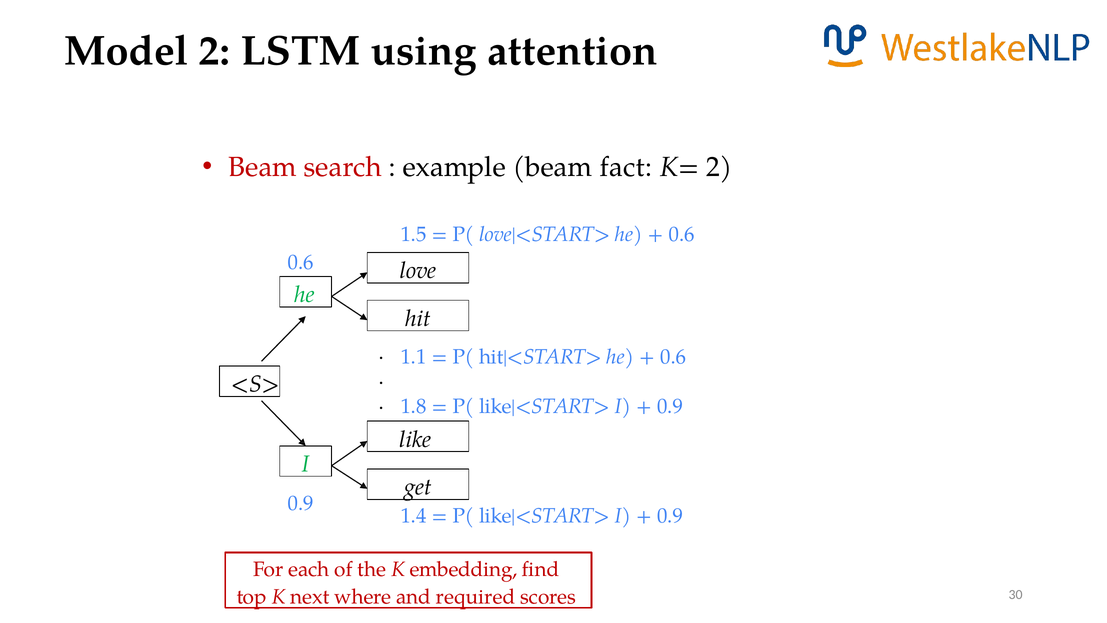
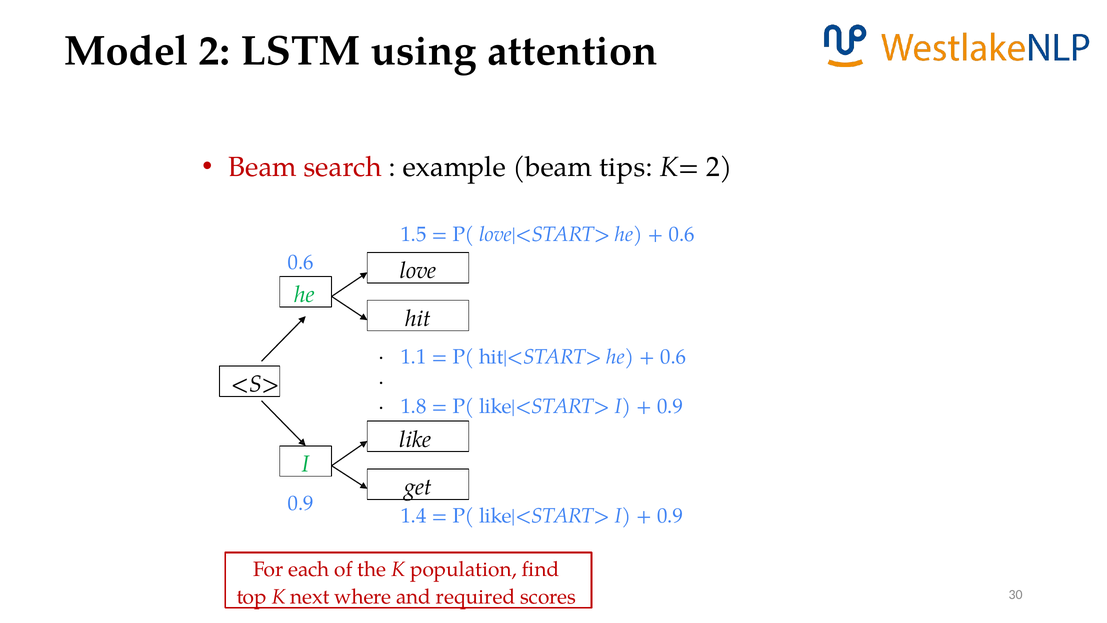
fact: fact -> tips
embedding: embedding -> population
